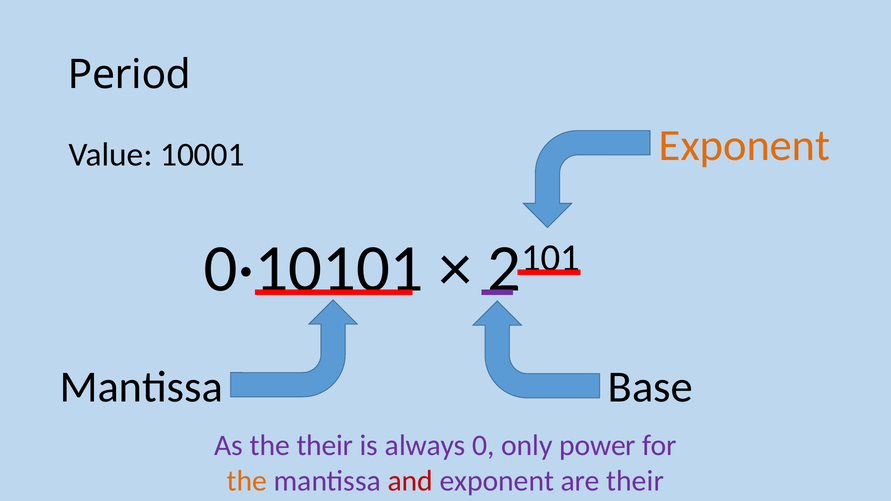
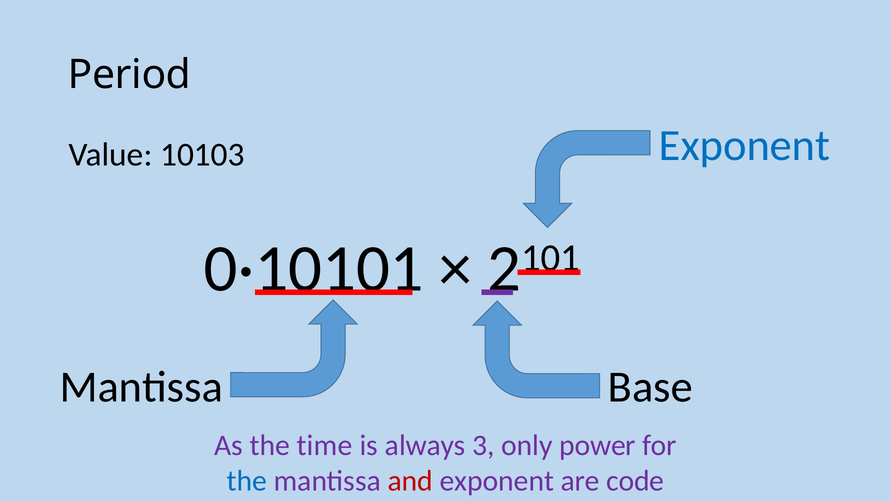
Exponent at (744, 146) colour: orange -> blue
10001: 10001 -> 10103
the their: their -> time
0: 0 -> 3
the at (247, 481) colour: orange -> blue
are their: their -> code
